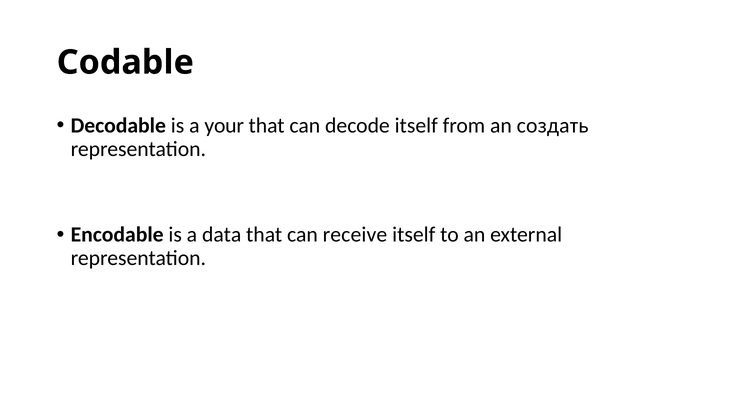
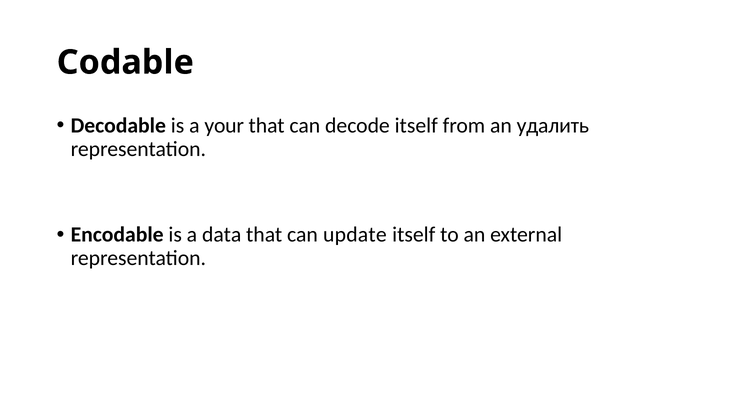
создать: создать -> удалить
receive: receive -> update
